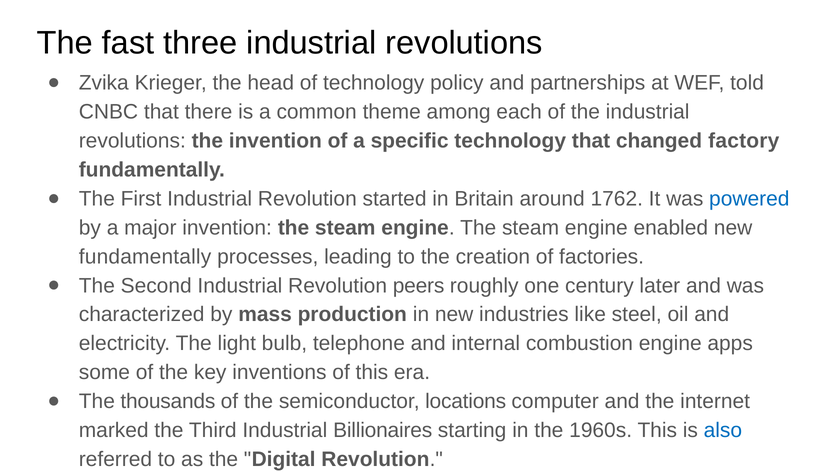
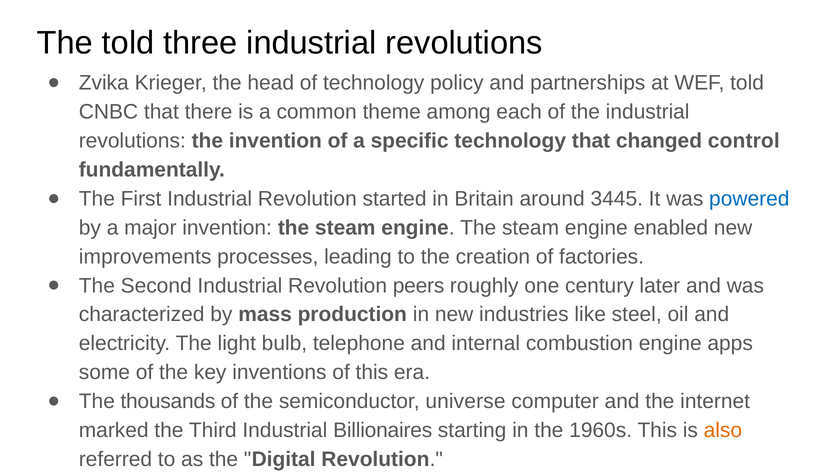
The fast: fast -> told
factory: factory -> control
1762: 1762 -> 3445
fundamentally at (145, 256): fundamentally -> improvements
locations: locations -> universe
also colour: blue -> orange
